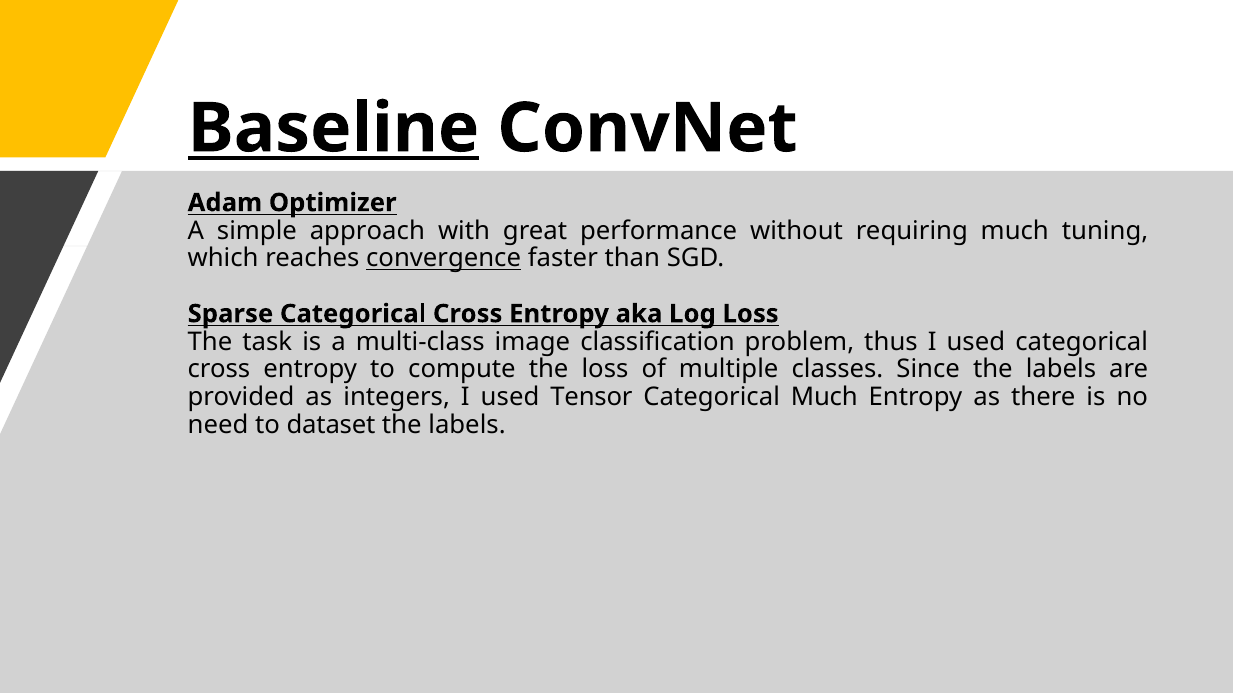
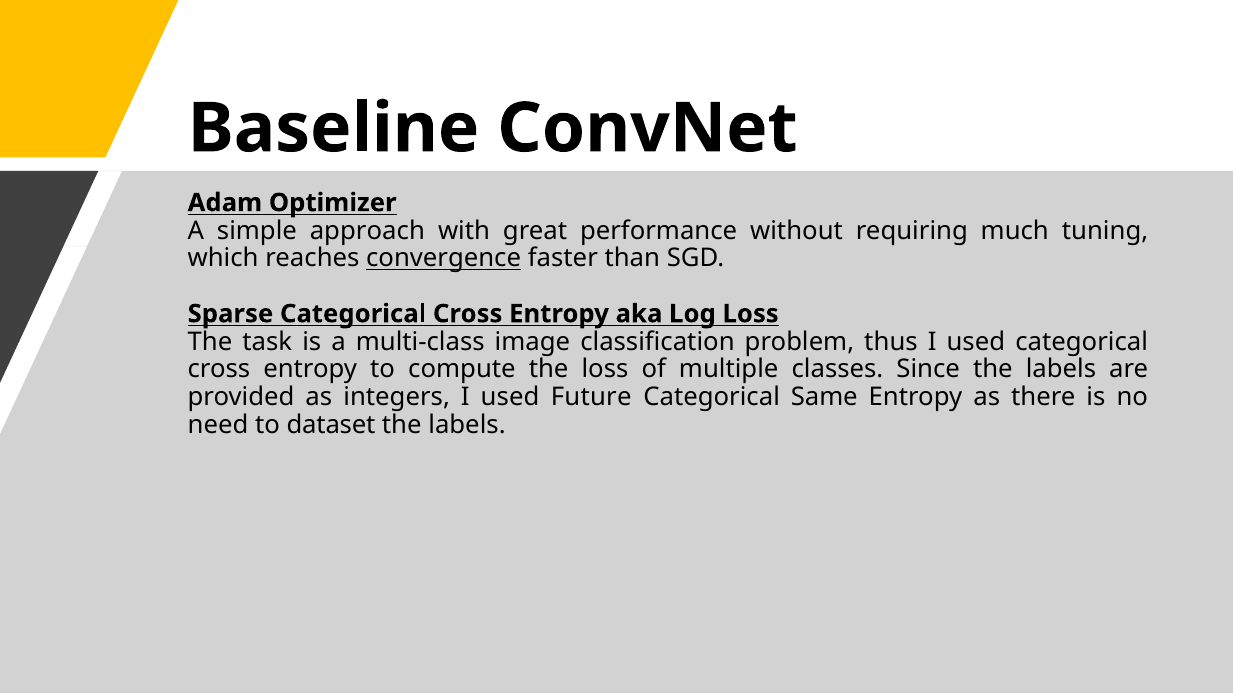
Baseline underline: present -> none
Tensor: Tensor -> Future
Categorical Much: Much -> Same
